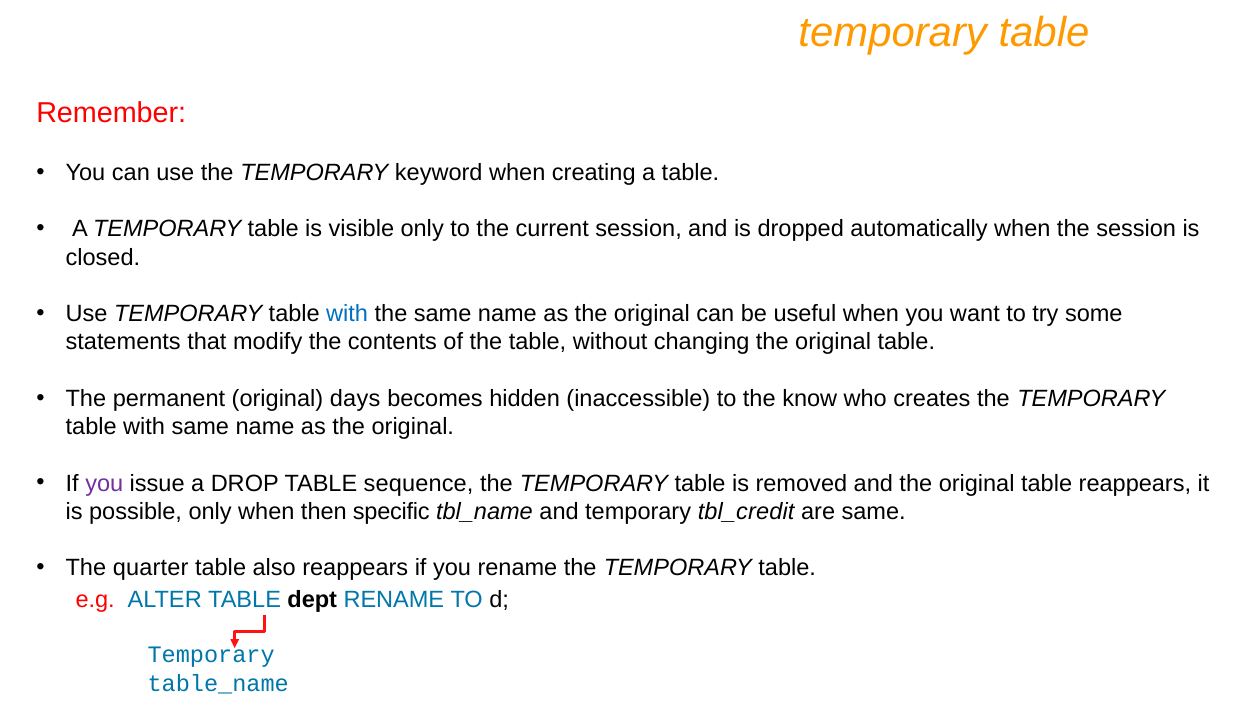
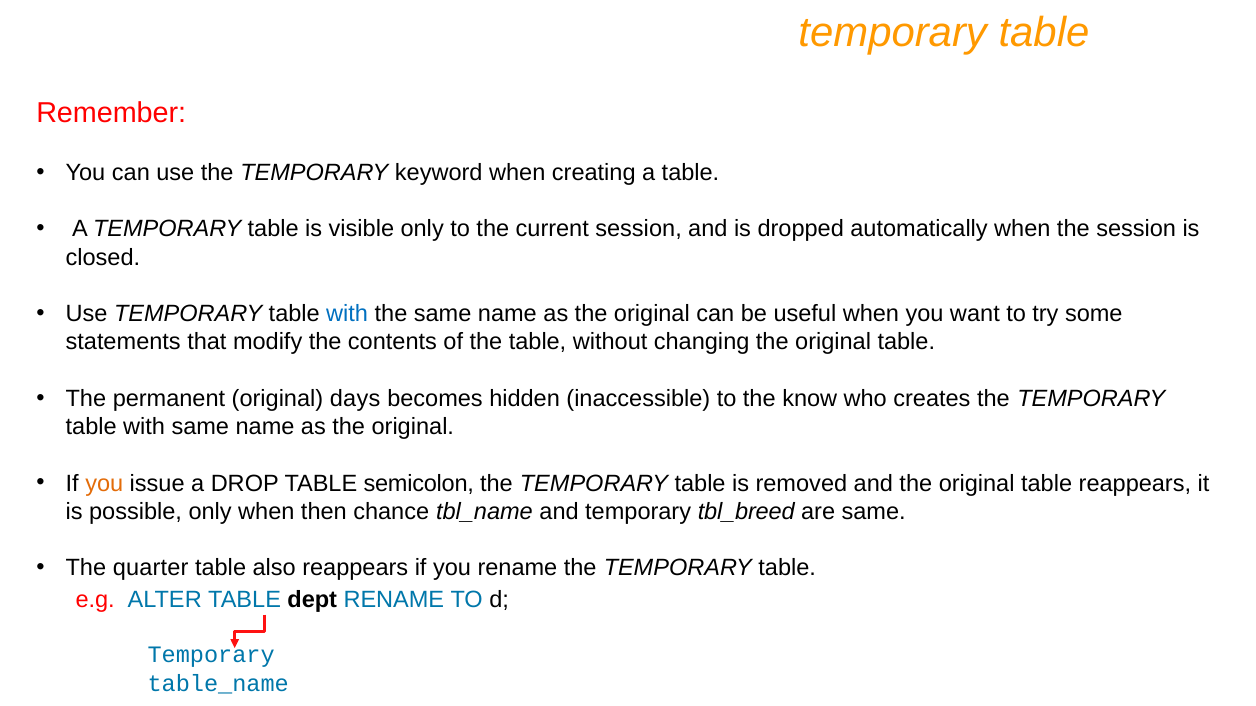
you at (104, 484) colour: purple -> orange
sequence: sequence -> semicolon
specific: specific -> chance
tbl_credit: tbl_credit -> tbl_breed
